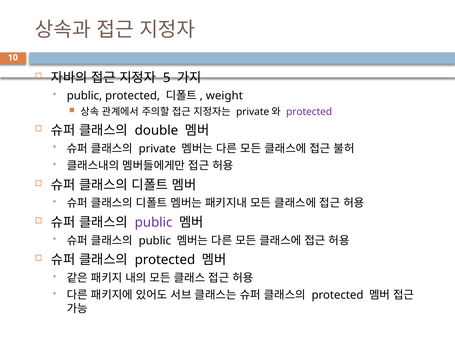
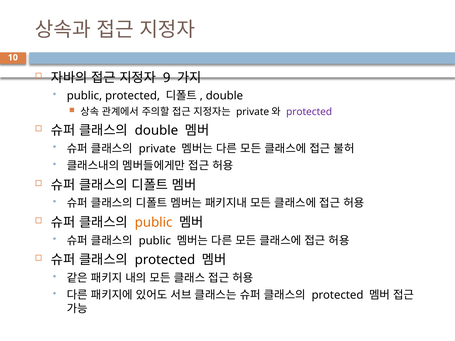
5: 5 -> 9
weight at (224, 96): weight -> double
public at (154, 223) colour: purple -> orange
